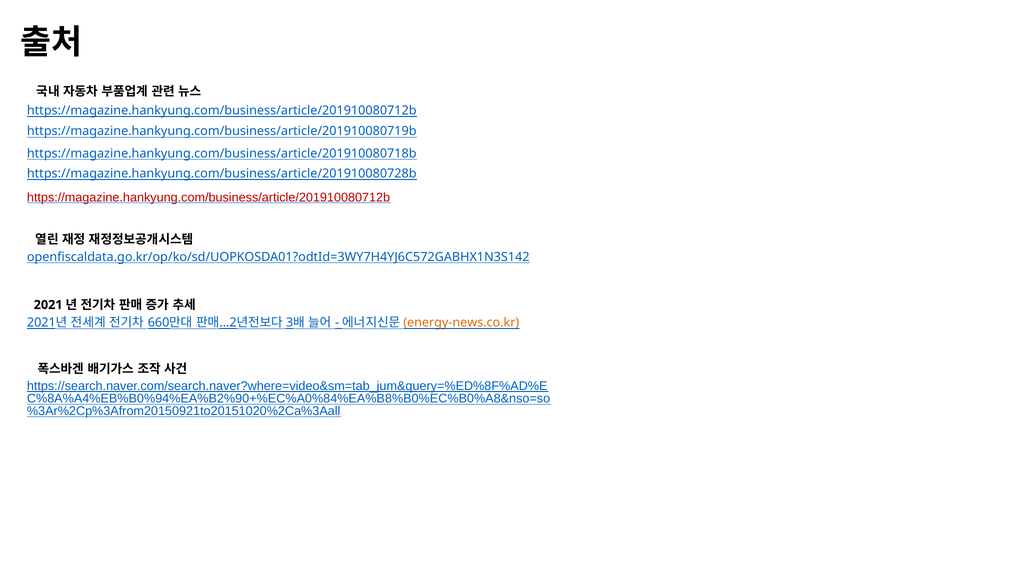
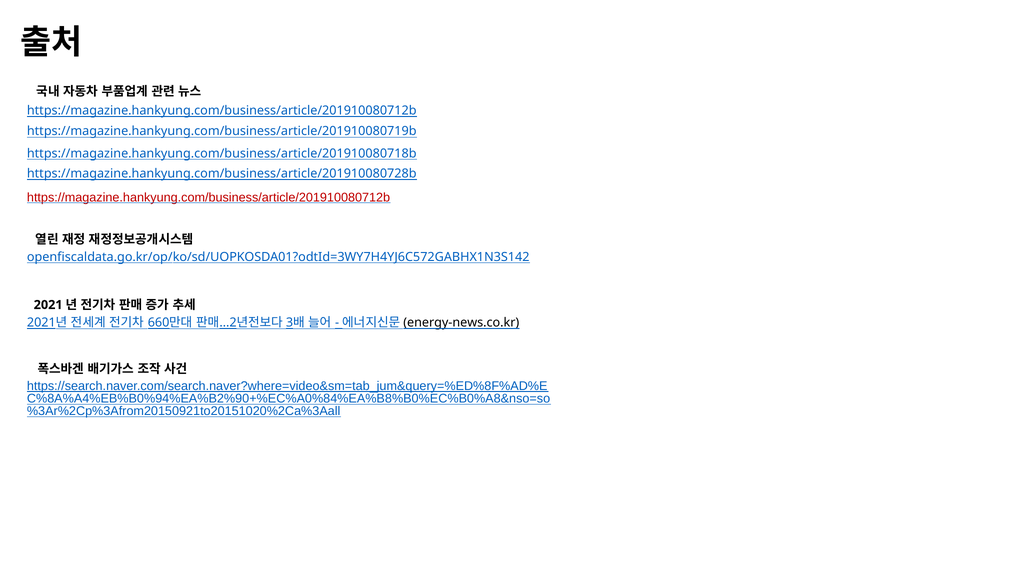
energy-news.co.kr colour: orange -> black
